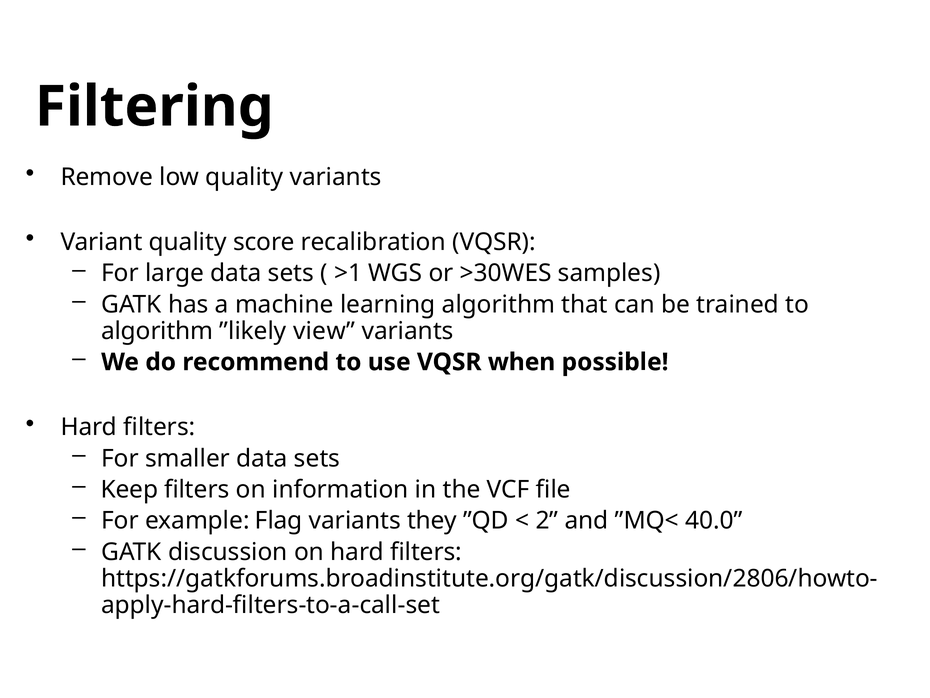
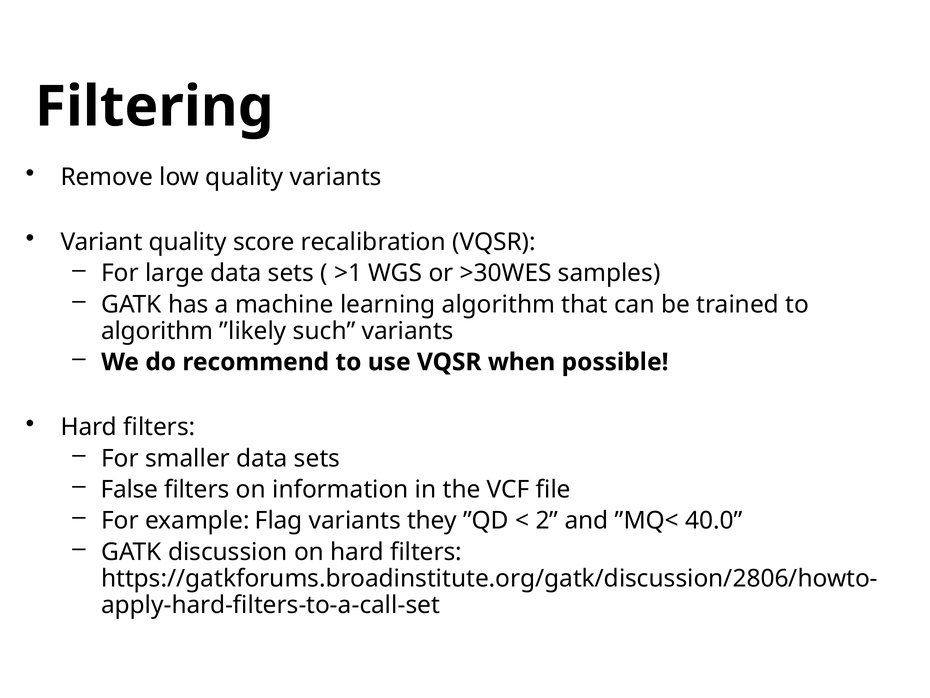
view: view -> such
Keep: Keep -> False
